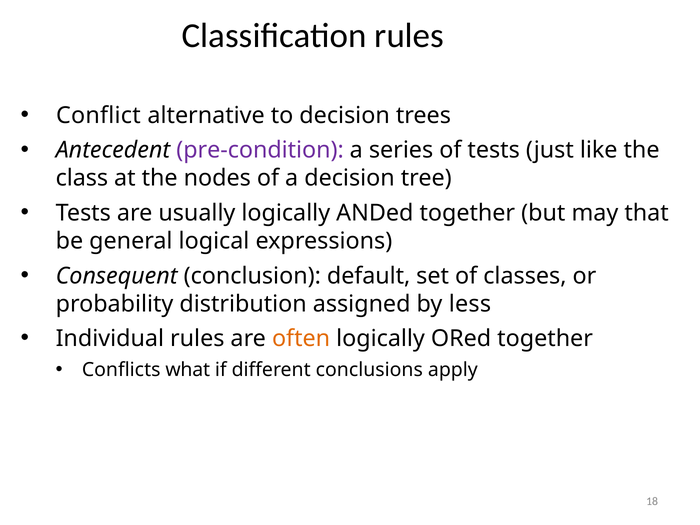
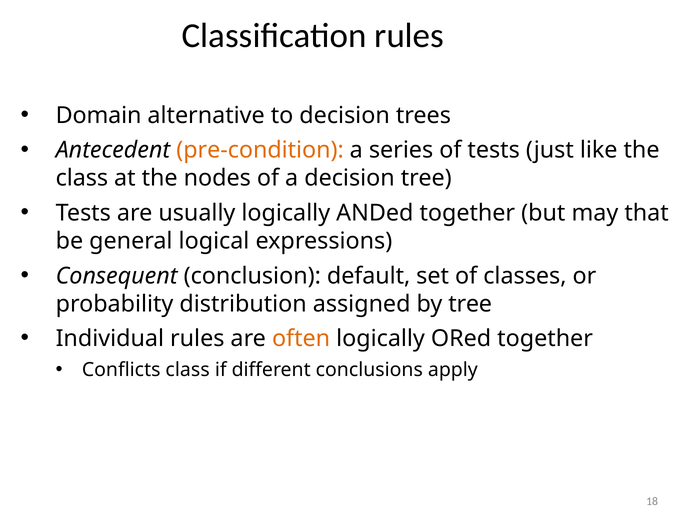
Conflict: Conflict -> Domain
pre-condition colour: purple -> orange
by less: less -> tree
Conflicts what: what -> class
